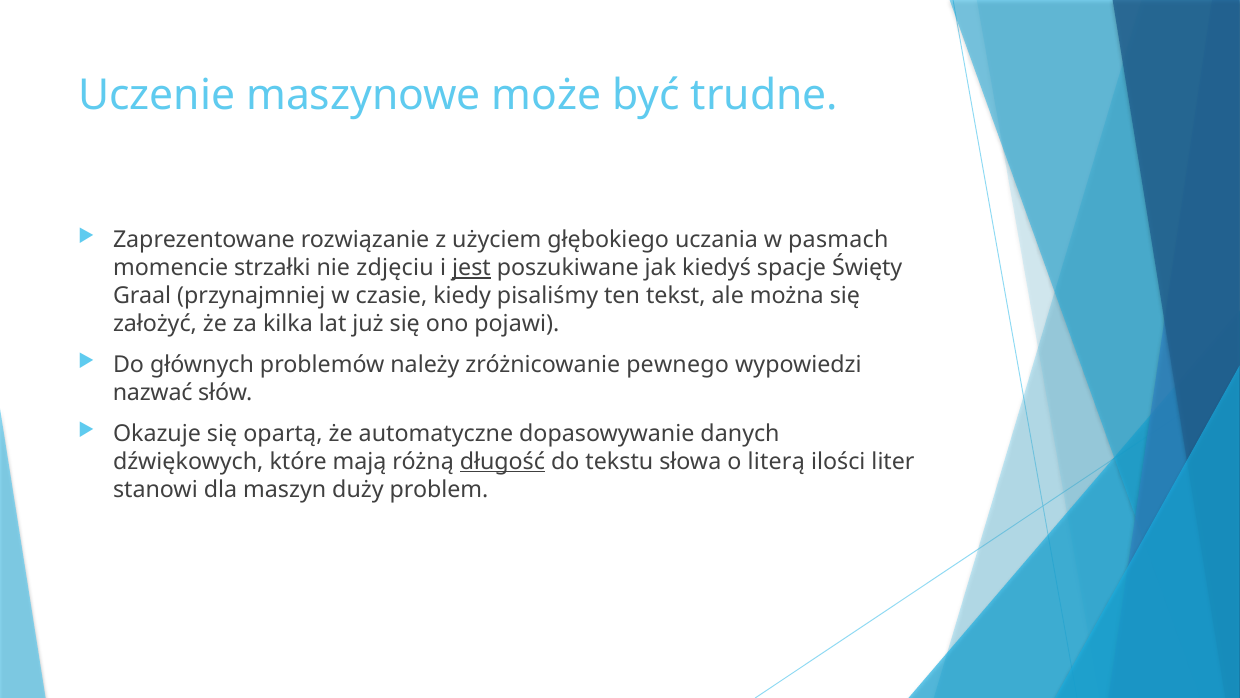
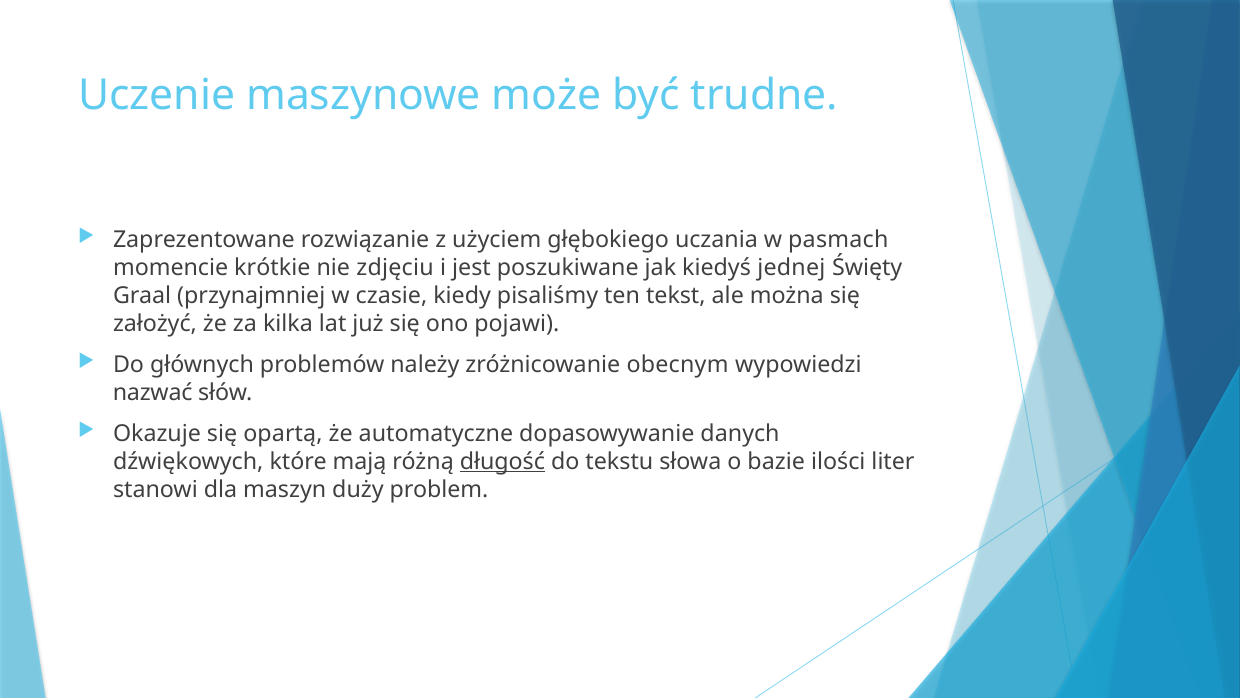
strzałki: strzałki -> krótkie
jest underline: present -> none
spacje: spacje -> jednej
pewnego: pewnego -> obecnym
literą: literą -> bazie
